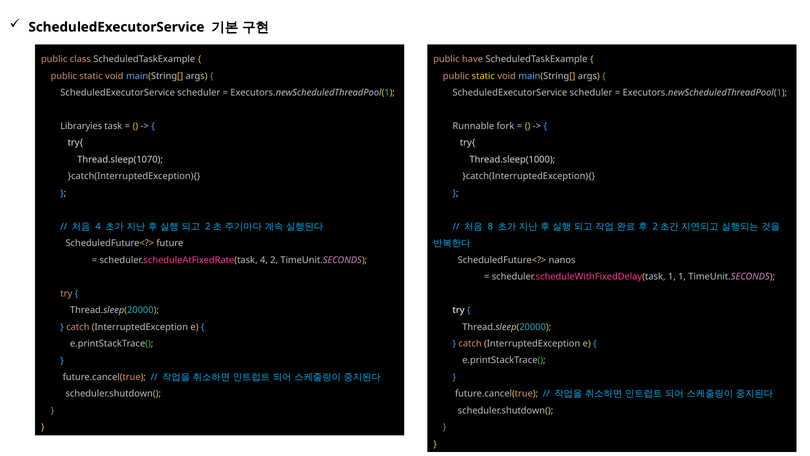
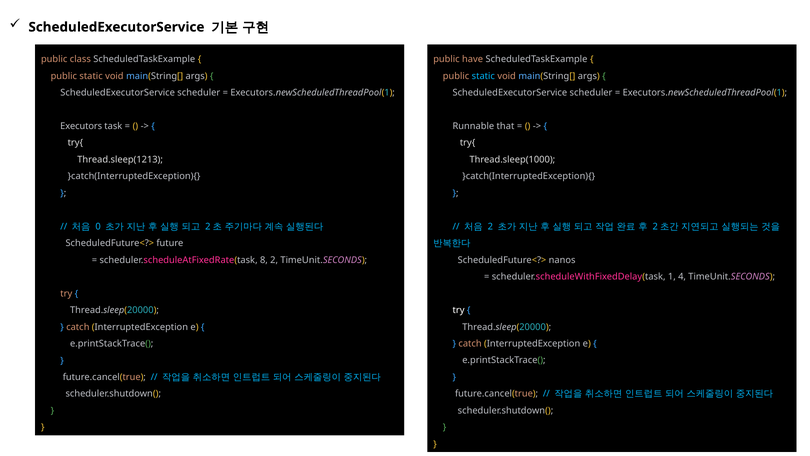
static at (483, 76) colour: yellow -> light blue
Libraryies: Libraryies -> Executors
fork: fork -> that
Thread.sleep(1070: Thread.sleep(1070 -> Thread.sleep(1213
4 at (98, 226): 4 -> 0
8 at (490, 226): 8 -> 2
scheduler.scheduleAtFixedRate(task 4: 4 -> 8
1 1: 1 -> 4
